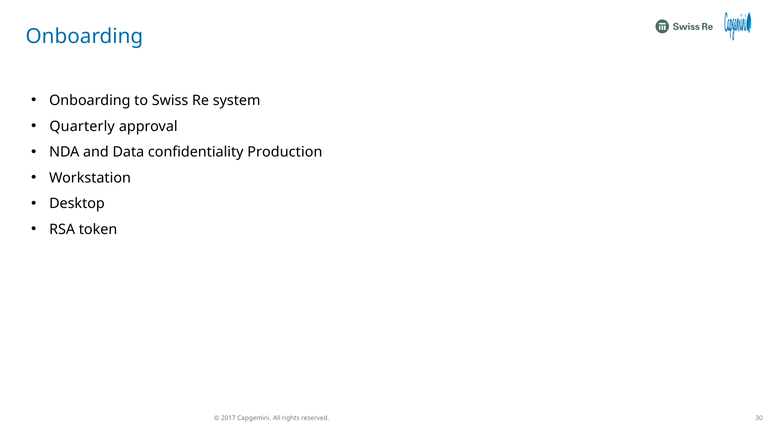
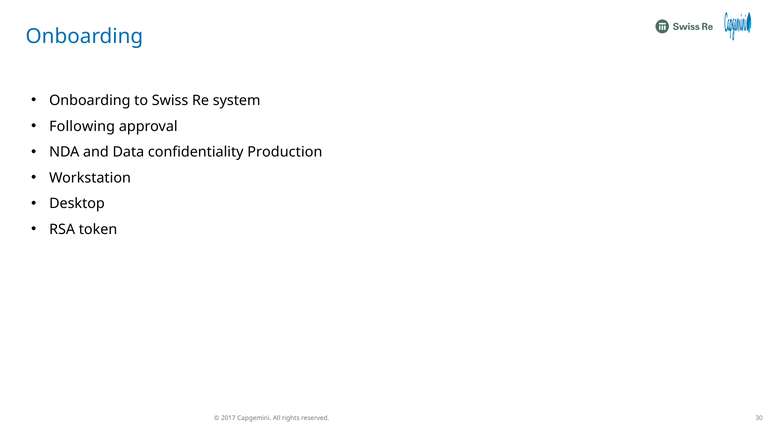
Quarterly: Quarterly -> Following
